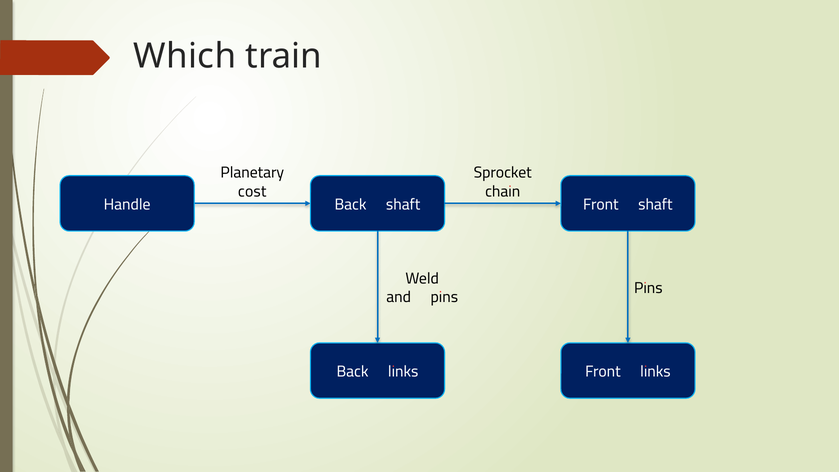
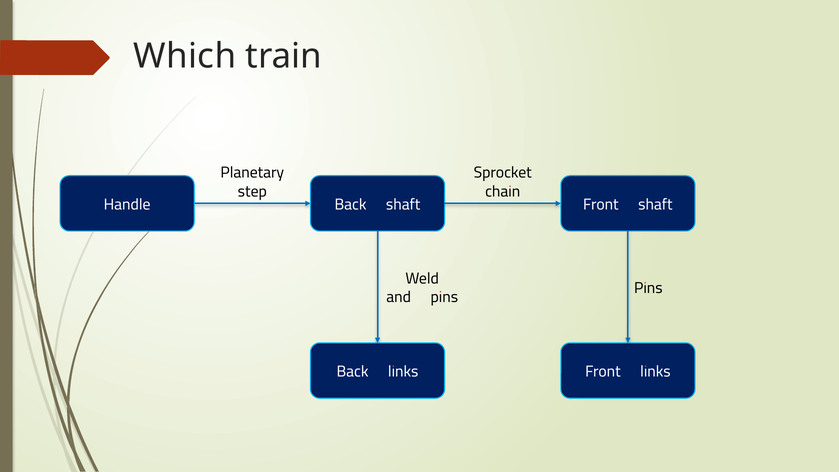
cost: cost -> step
